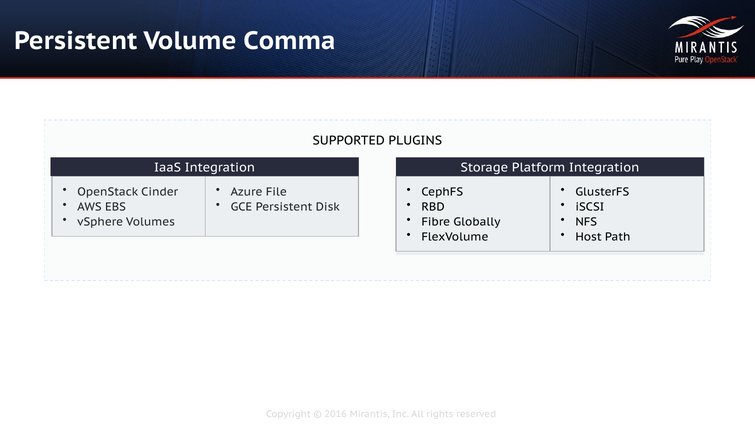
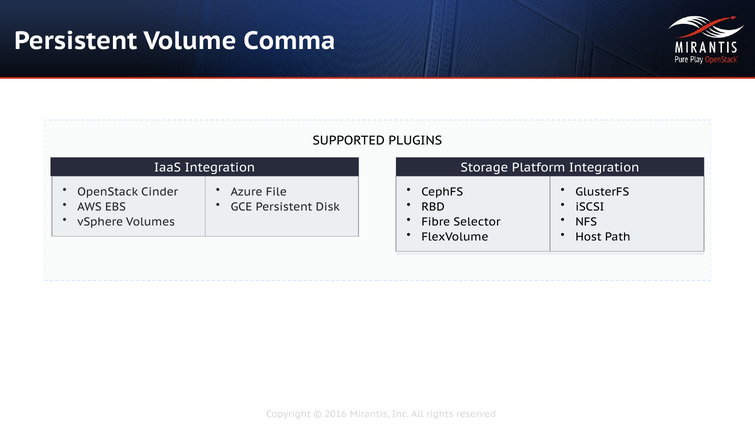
Globally: Globally -> Selector
